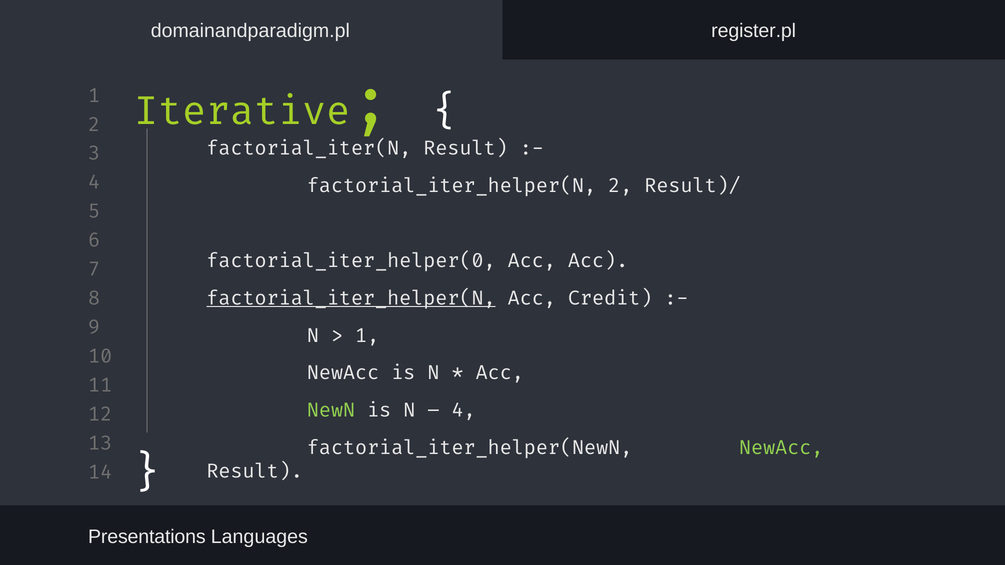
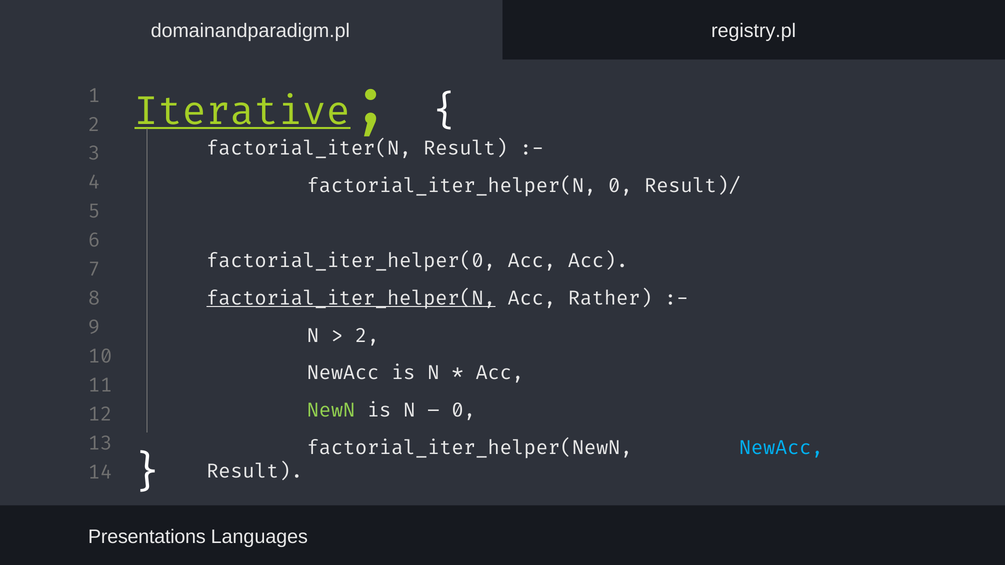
register.pl: register.pl -> registry.pl
Iterative underline: none -> present
factorial_iter_helper(N 2: 2 -> 0
Credit: Credit -> Rather
1 at (367, 336): 1 -> 2
4 at (464, 411): 4 -> 0
NewAcc at (781, 448) colour: light green -> light blue
